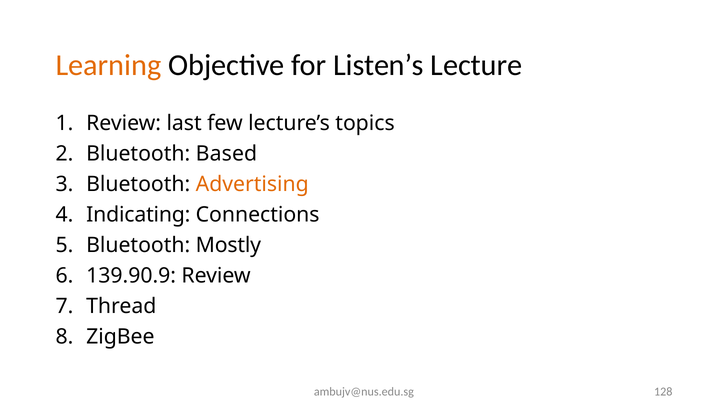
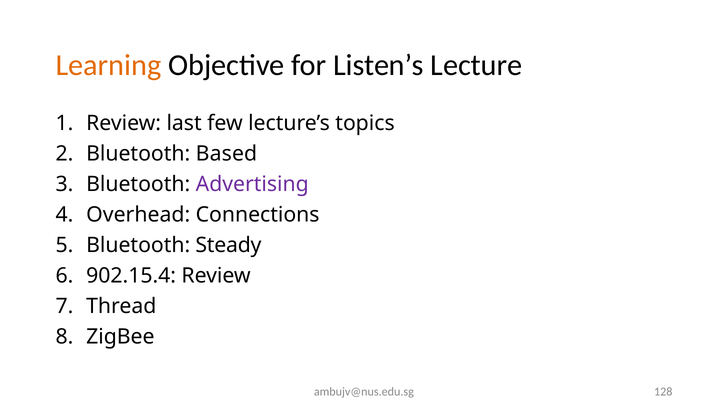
Advertising colour: orange -> purple
Indicating: Indicating -> Overhead
Mostly: Mostly -> Steady
139.90.9: 139.90.9 -> 902.15.4
